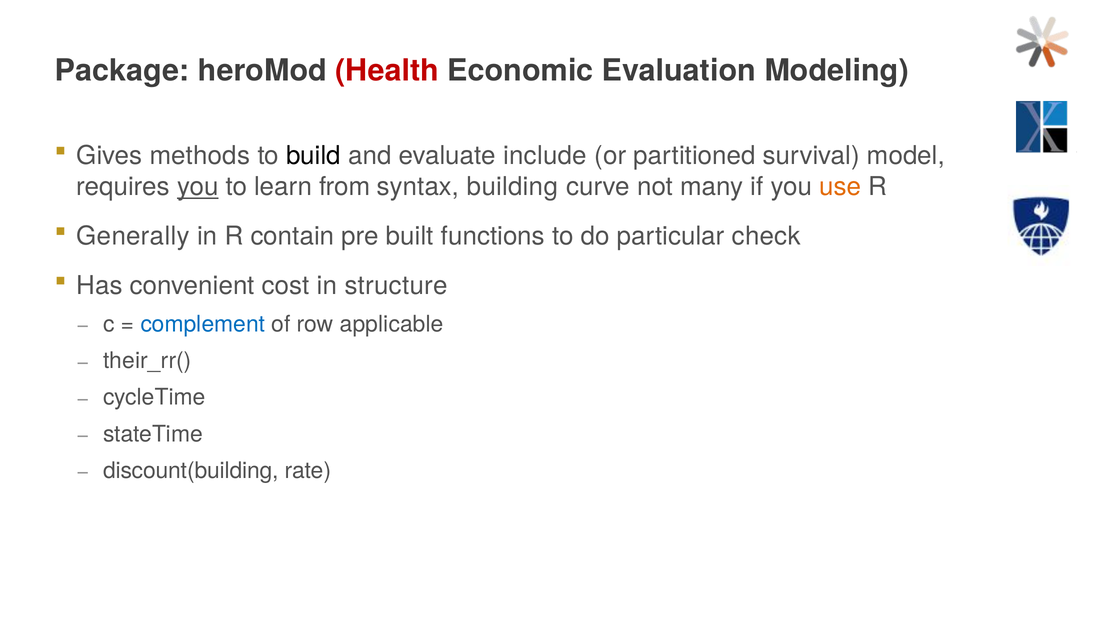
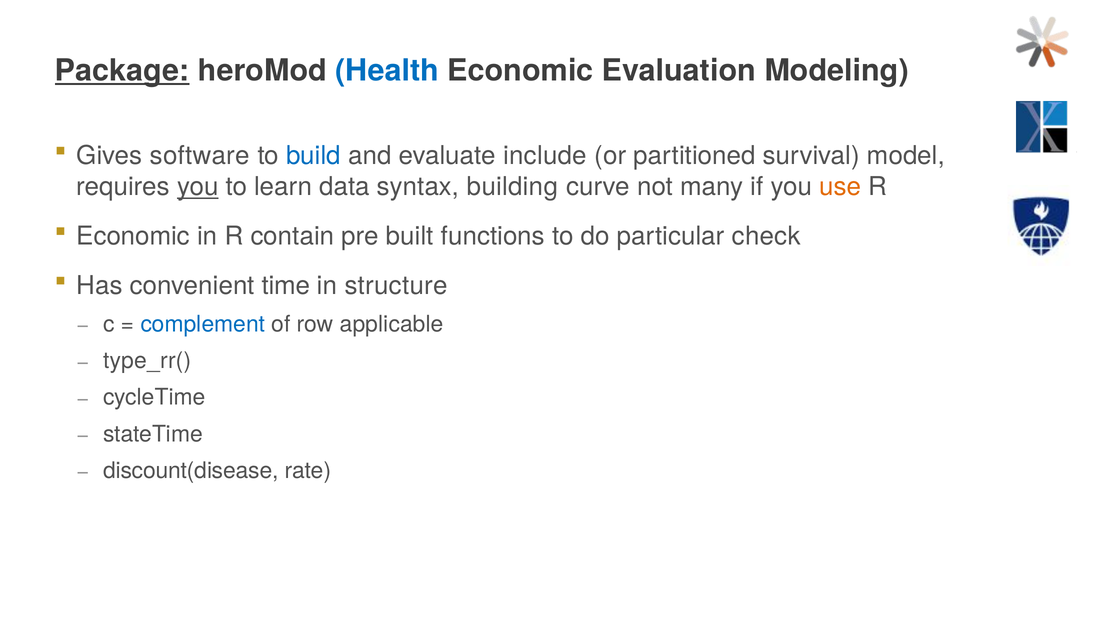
Package underline: none -> present
Health colour: red -> blue
methods: methods -> software
build colour: black -> blue
from: from -> data
Generally at (133, 236): Generally -> Economic
cost: cost -> time
their_rr(: their_rr( -> type_rr(
discount(building: discount(building -> discount(disease
